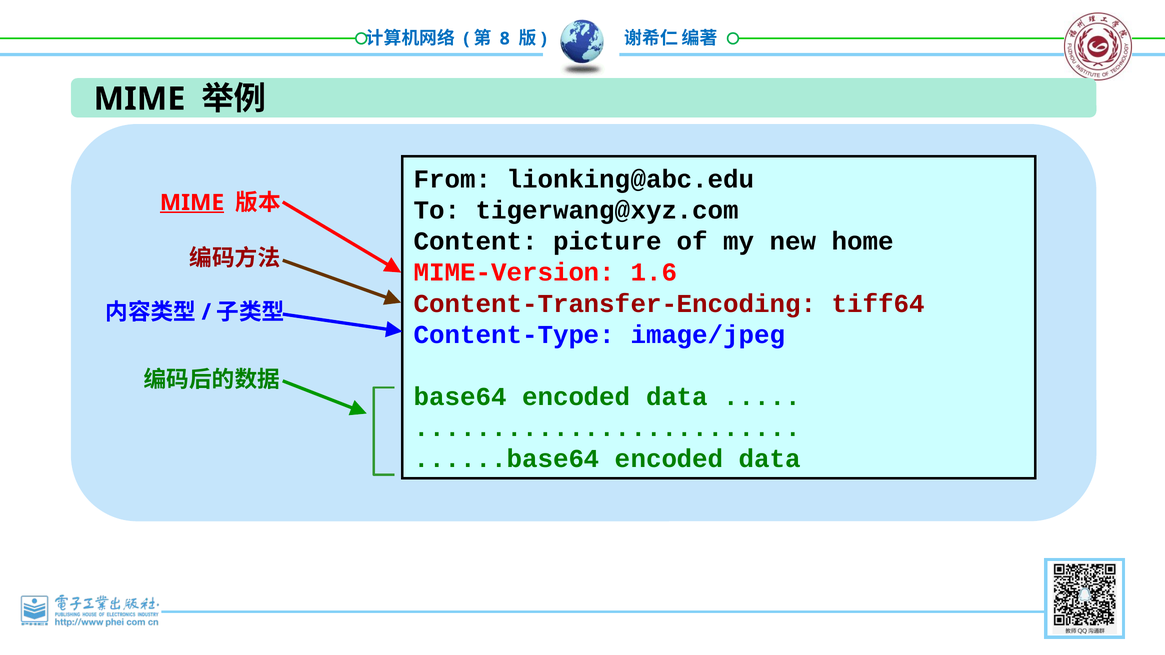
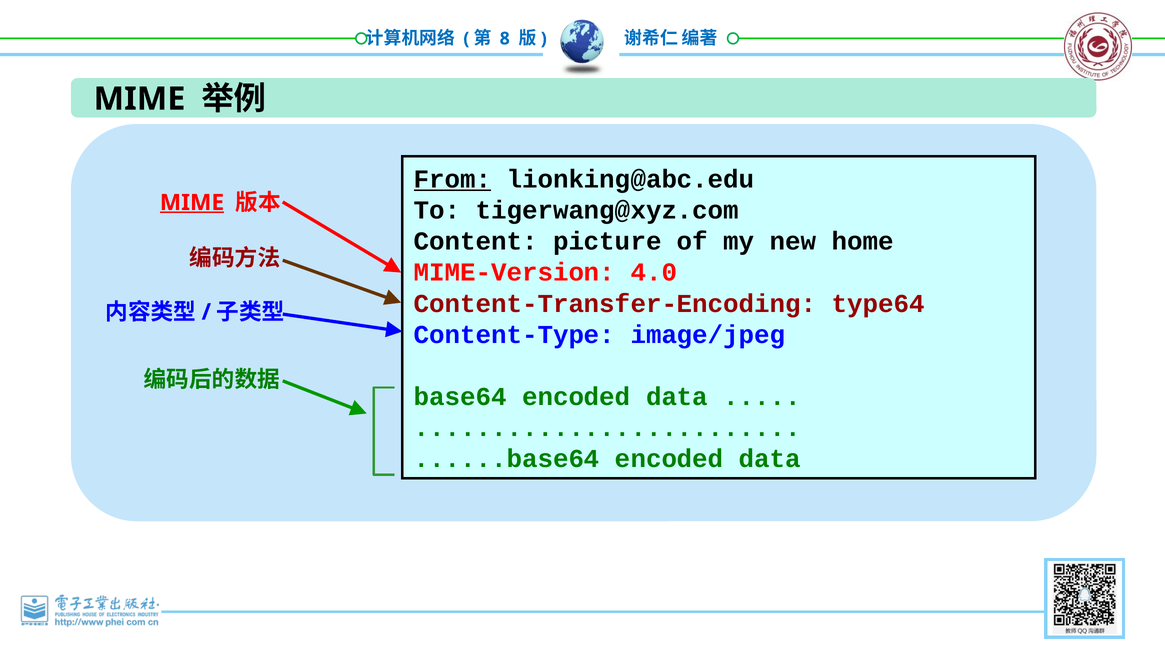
From underline: none -> present
1.6: 1.6 -> 4.0
tiff64: tiff64 -> type64
